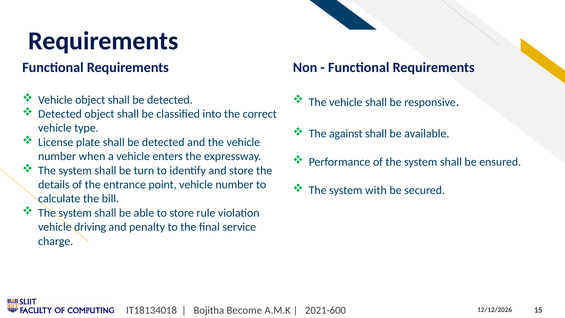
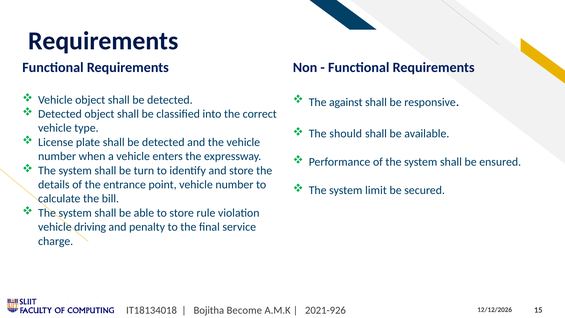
vehicle at (346, 102): vehicle -> against
against: against -> should
with: with -> limit
2021-600: 2021-600 -> 2021-926
